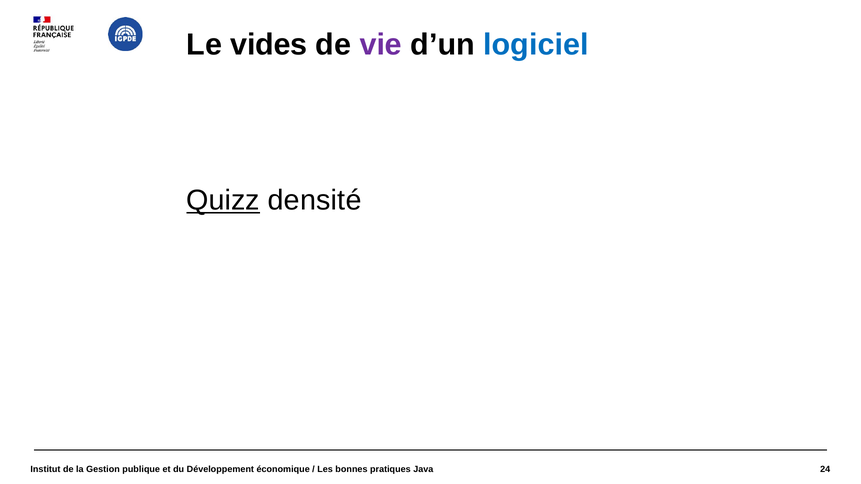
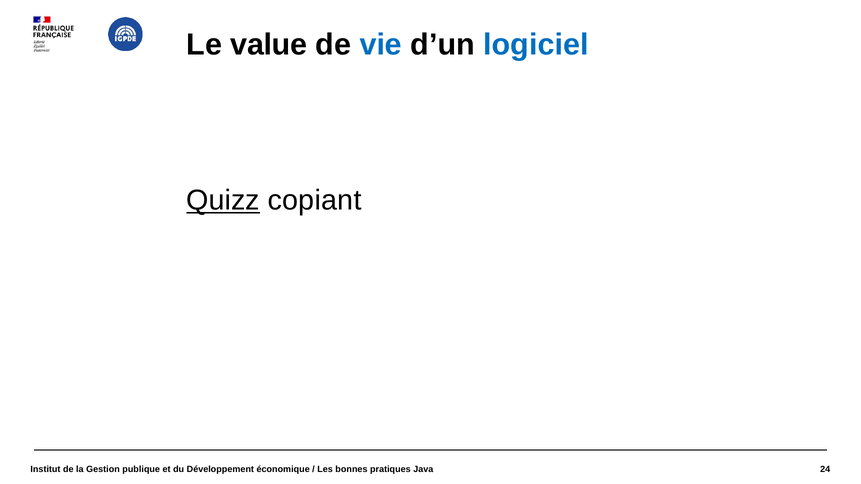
vides: vides -> value
vie colour: purple -> blue
densité: densité -> copiant
